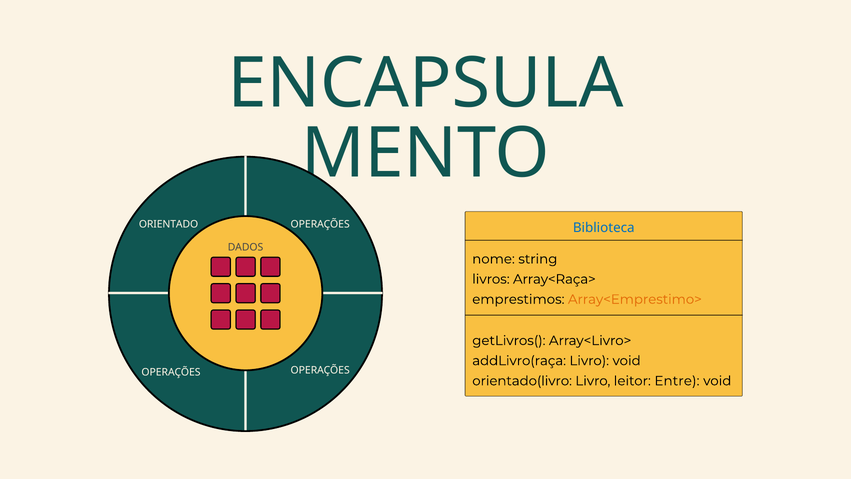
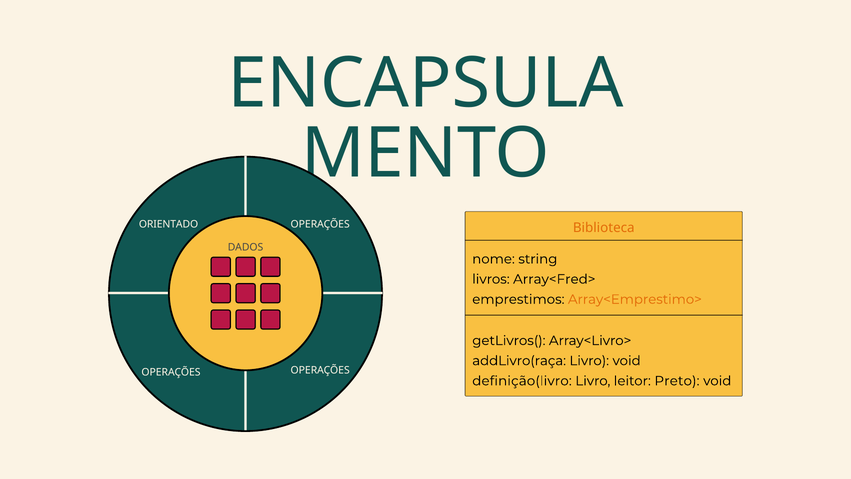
Biblioteca colour: blue -> orange
Array<Raça>: Array<Raça> -> Array<Fred>
orientado(livro: orientado(livro -> definição(livro
Entre: Entre -> Preto
